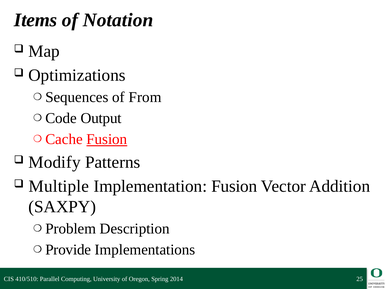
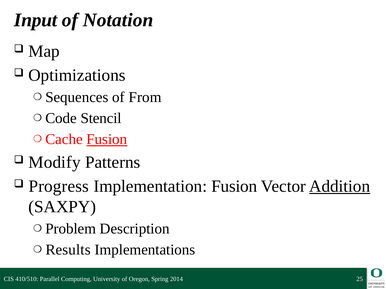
Items: Items -> Input
Output: Output -> Stencil
Multiple: Multiple -> Progress
Addition underline: none -> present
Provide: Provide -> Results
